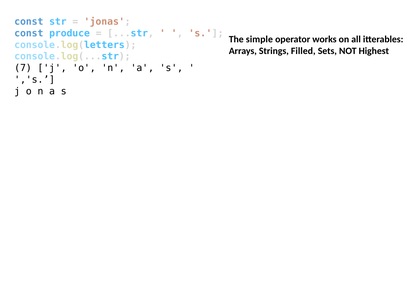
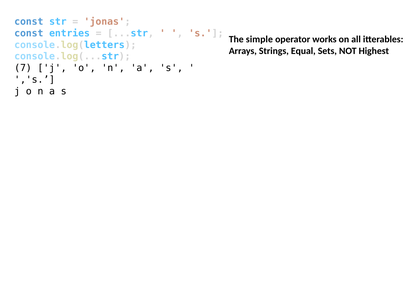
produce: produce -> entries
Filled: Filled -> Equal
